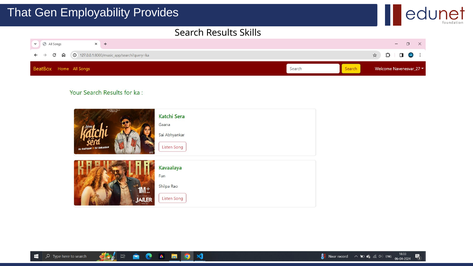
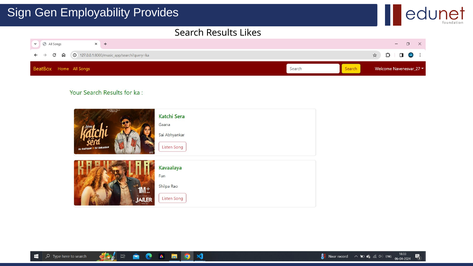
That: That -> Sign
Skills: Skills -> Likes
